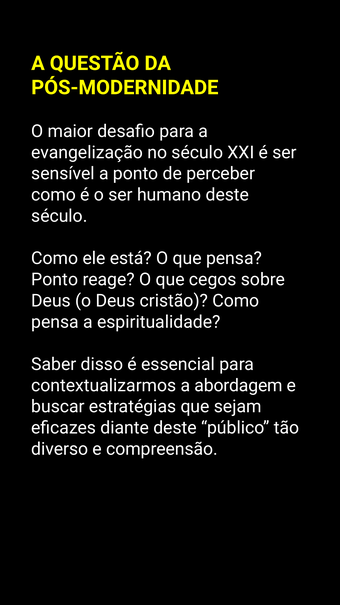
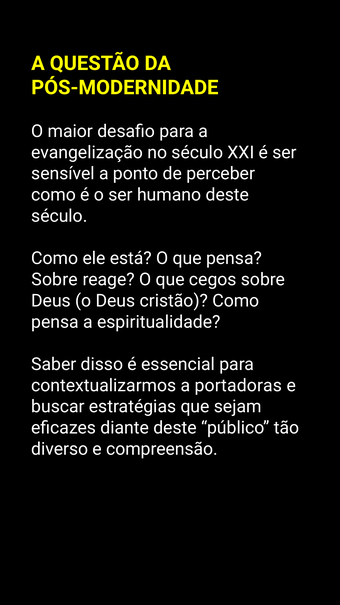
Ponto at (55, 279): Ponto -> Sobre
abordagem: abordagem -> portadoras
